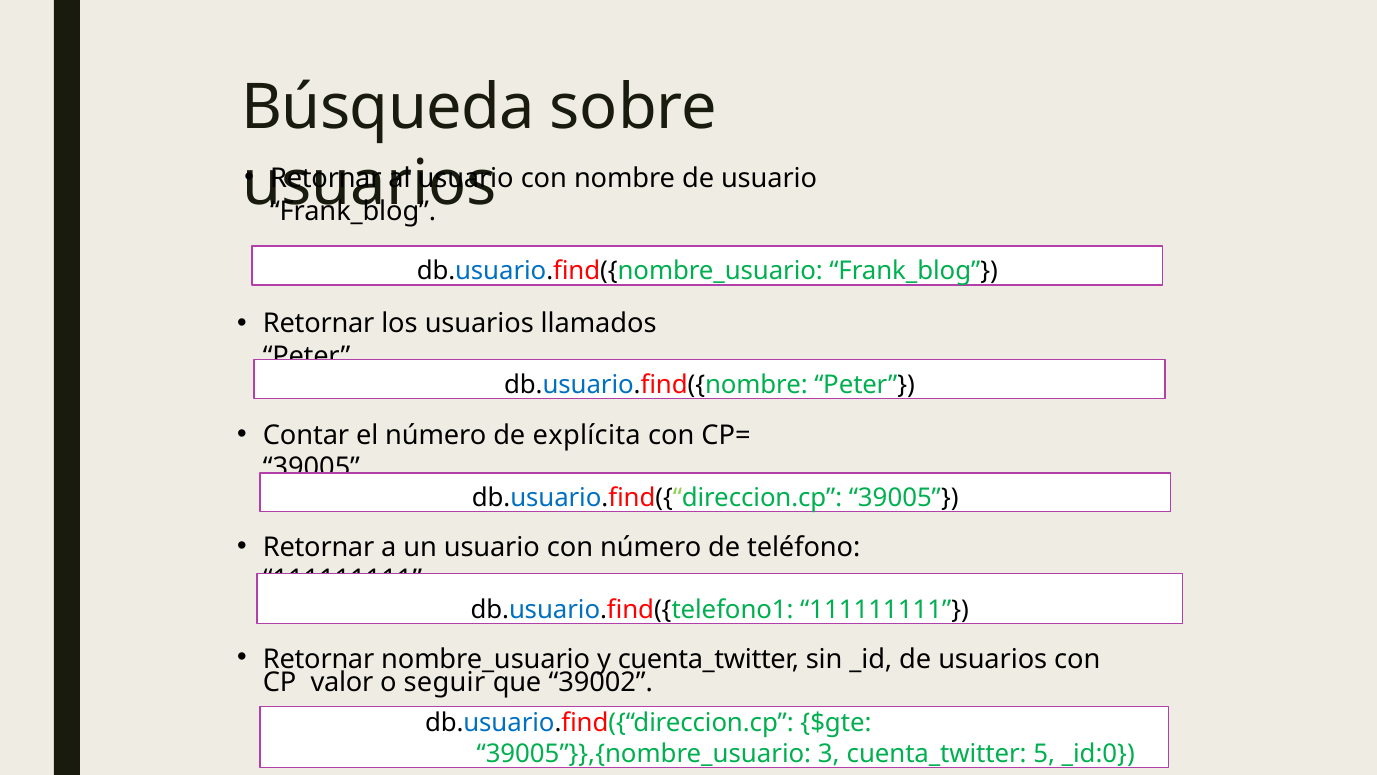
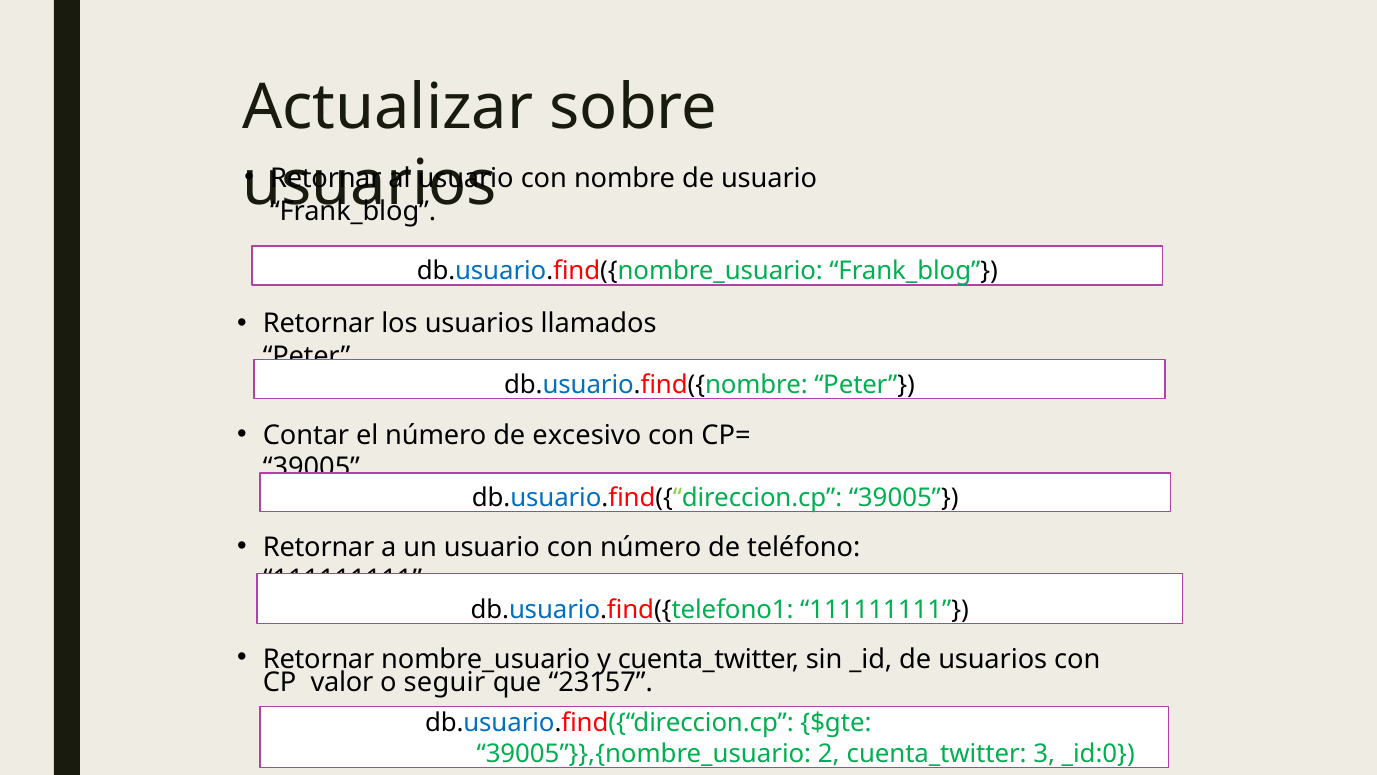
Búsqueda: Búsqueda -> Actualizar
explícita: explícita -> excesivo
39002: 39002 -> 23157
3: 3 -> 2
5: 5 -> 3
